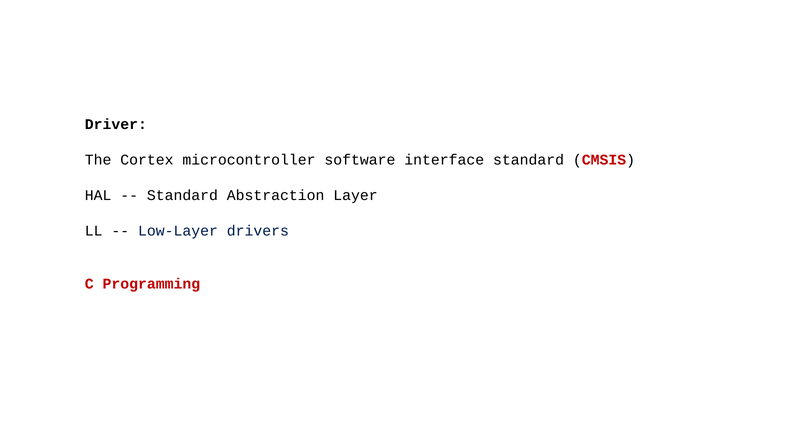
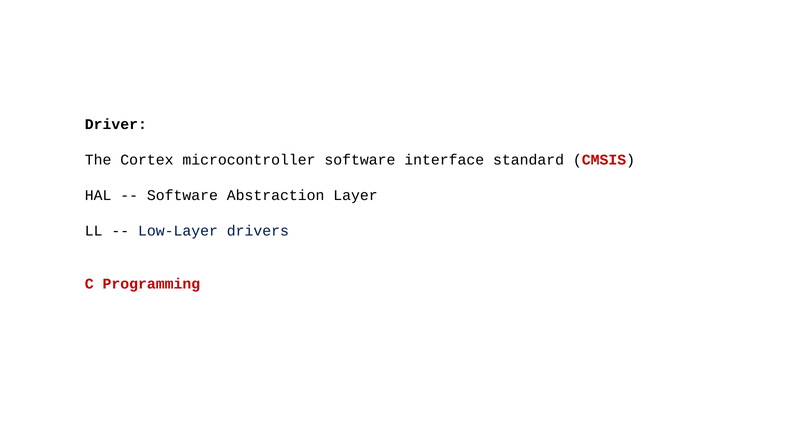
Standard at (182, 195): Standard -> Software
